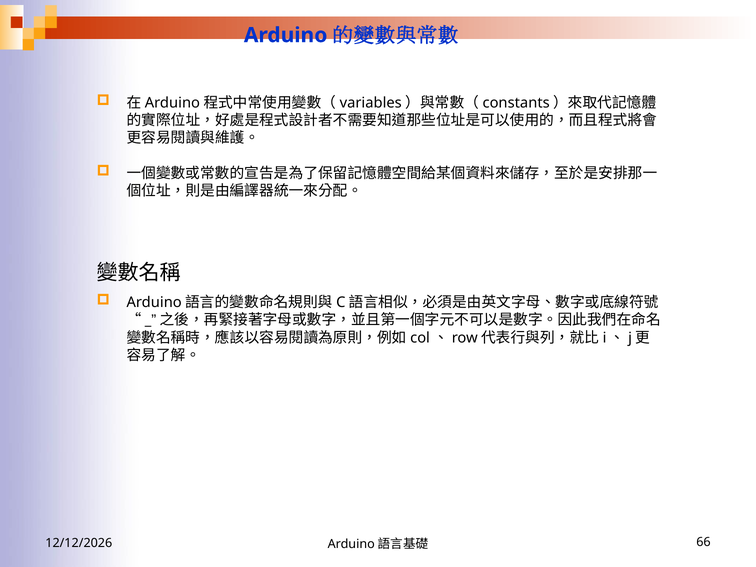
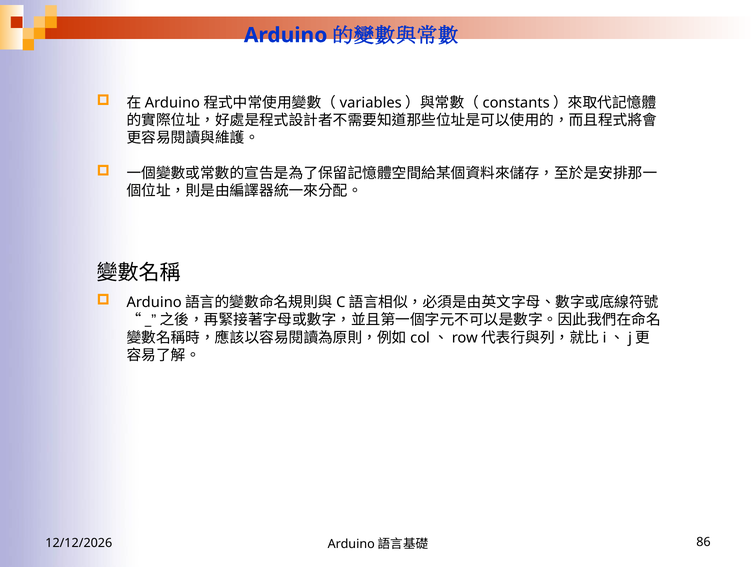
66: 66 -> 86
